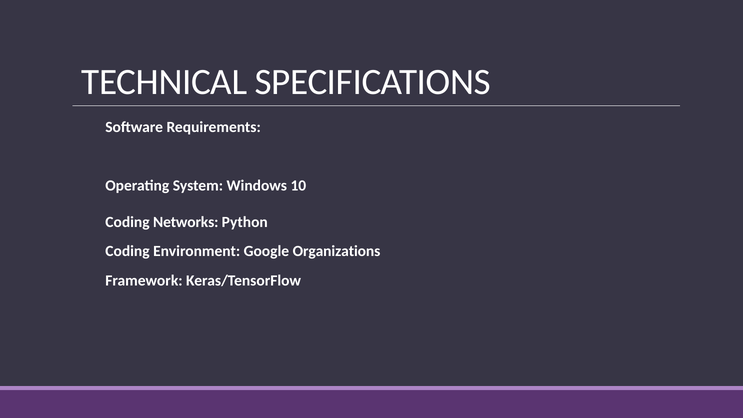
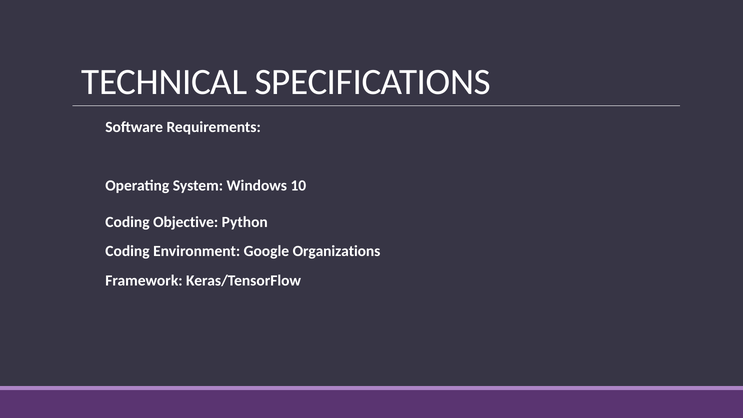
Networks: Networks -> Objective
